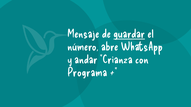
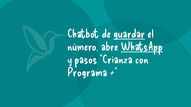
Mensaje: Mensaje -> Chatbot
WhatsApp underline: none -> present
andar: andar -> pasos
